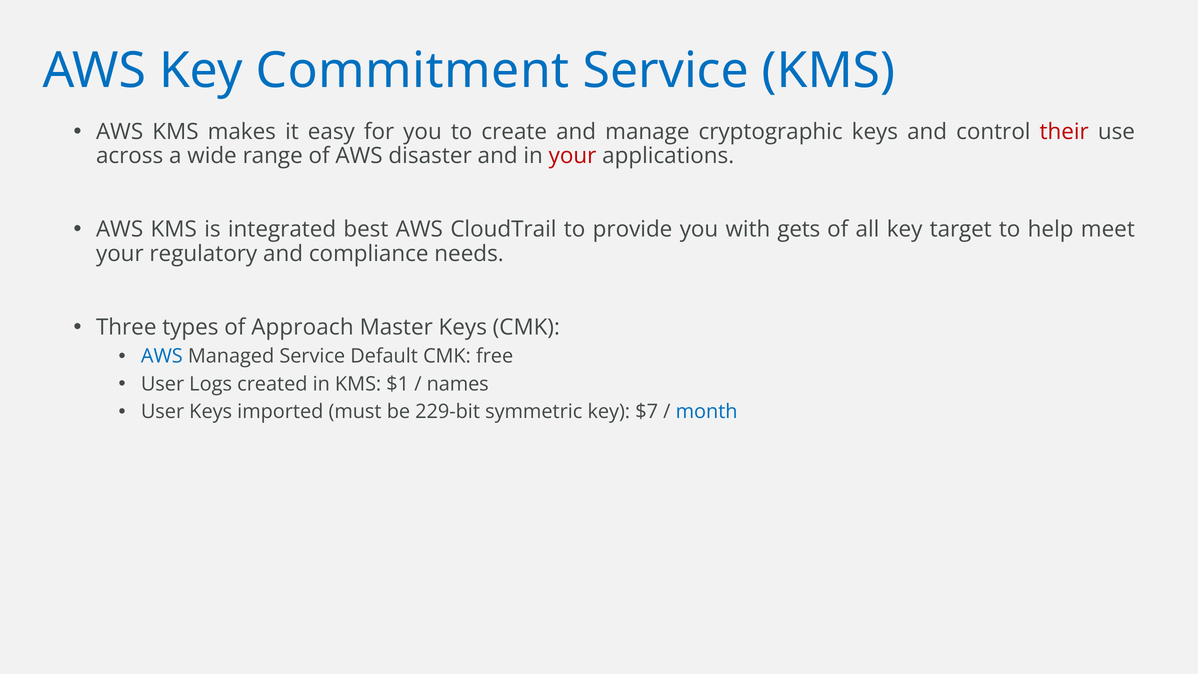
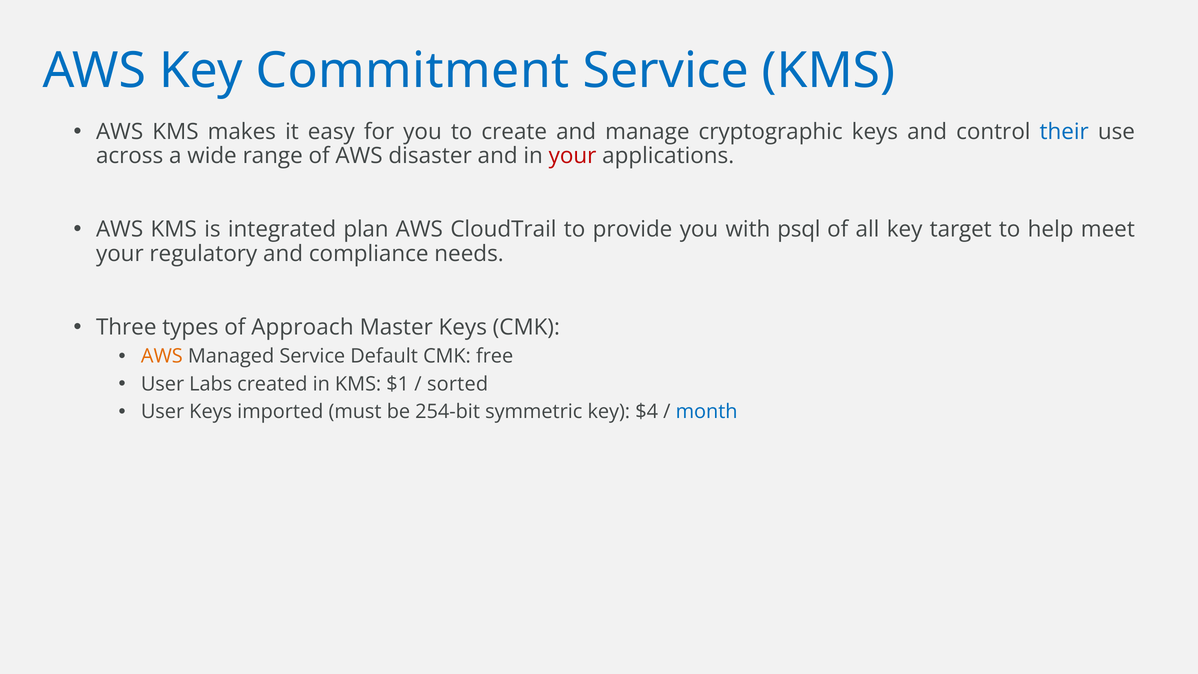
their colour: red -> blue
best: best -> plan
gets: gets -> psql
AWS at (162, 356) colour: blue -> orange
Logs: Logs -> Labs
names: names -> sorted
229-bit: 229-bit -> 254-bit
$7: $7 -> $4
